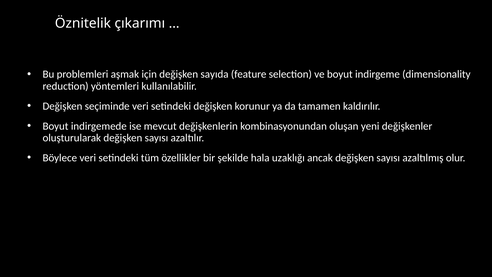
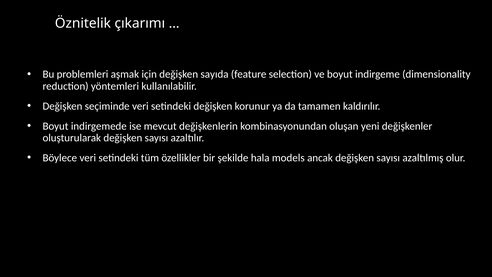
uzaklığı: uzaklığı -> models
